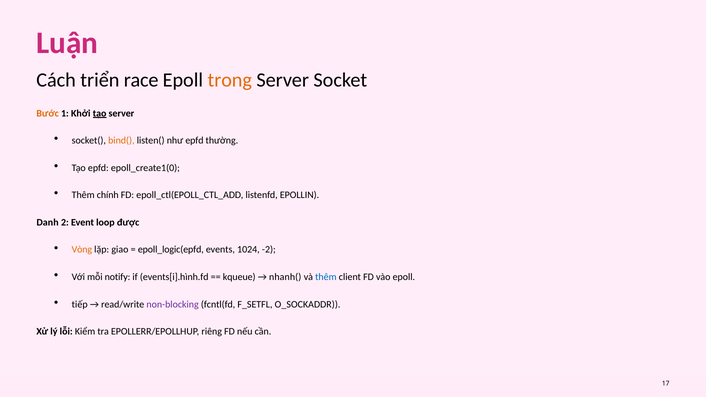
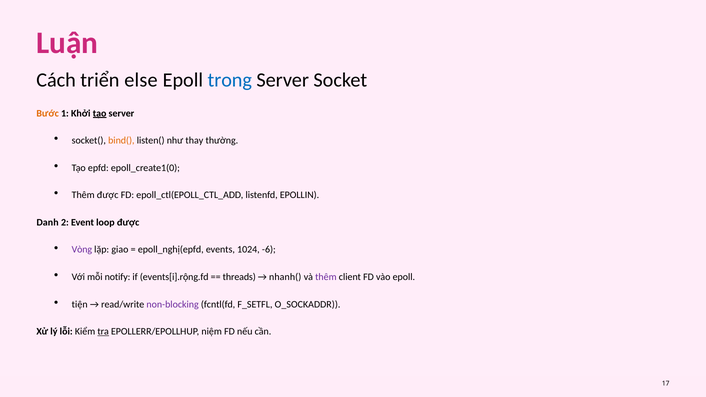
race: race -> else
trong colour: orange -> blue
như epfd: epfd -> thay
Thêm chính: chính -> được
Vòng colour: orange -> purple
epoll_logic(epfd: epoll_logic(epfd -> epoll_nghị(epfd
-2: -2 -> -6
events[i].hình.fd: events[i].hình.fd -> events[i].rộng.fd
kqueue: kqueue -> threads
thêm at (326, 277) colour: blue -> purple
tiếp: tiếp -> tiện
tra underline: none -> present
riêng: riêng -> niệm
